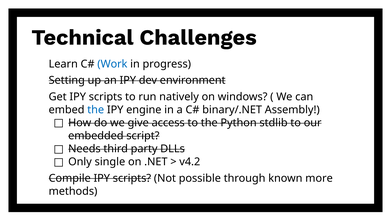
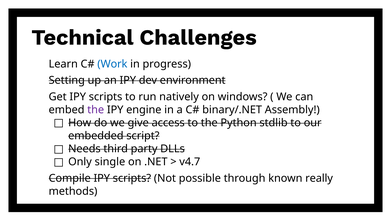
the at (96, 110) colour: blue -> purple
v4.2: v4.2 -> v4.7
more: more -> really
